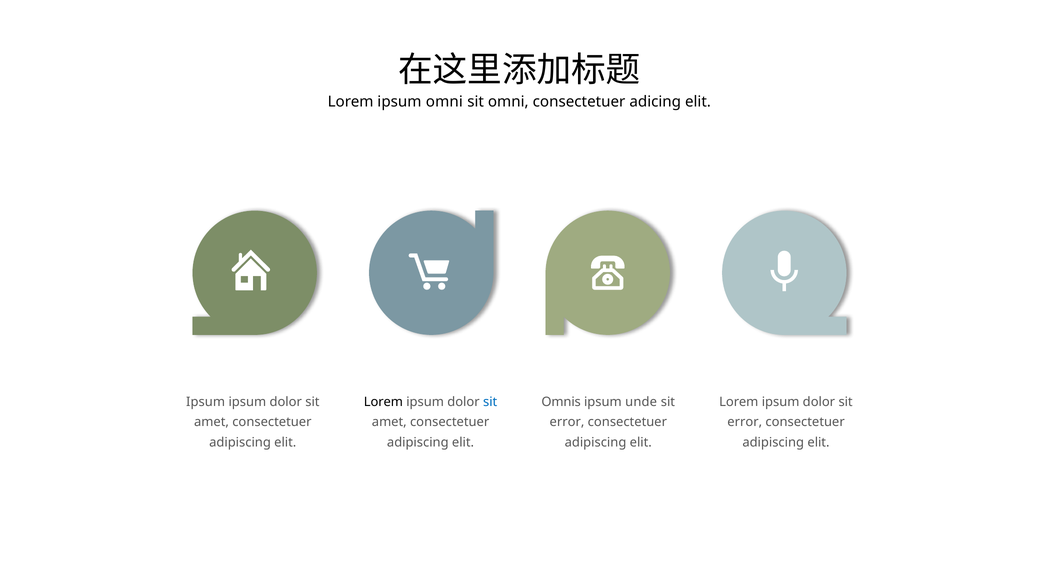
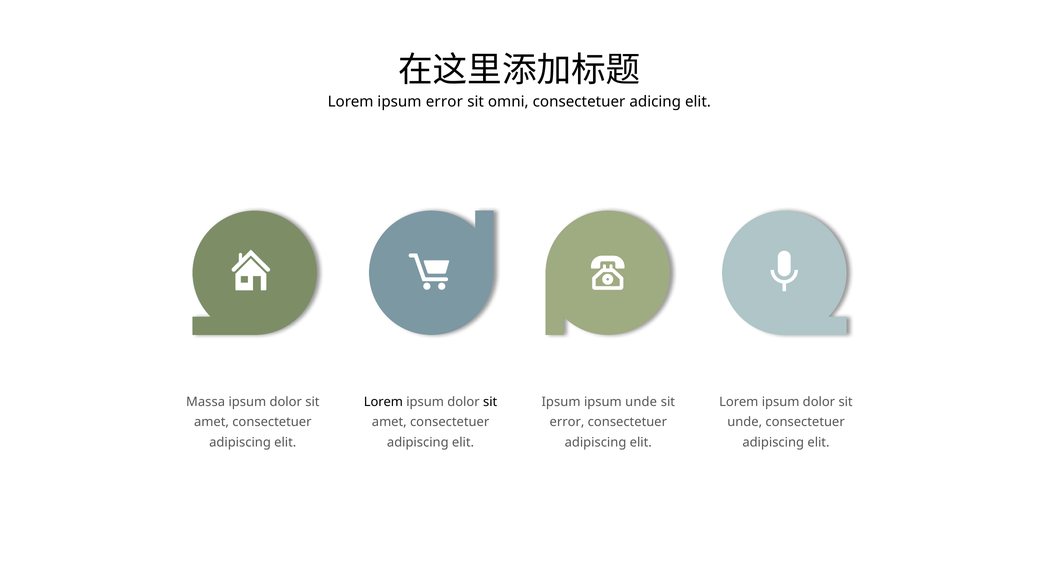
ipsum omni: omni -> error
Ipsum at (206, 402): Ipsum -> Massa
sit at (490, 402) colour: blue -> black
Omnis at (561, 402): Omnis -> Ipsum
error at (745, 422): error -> unde
